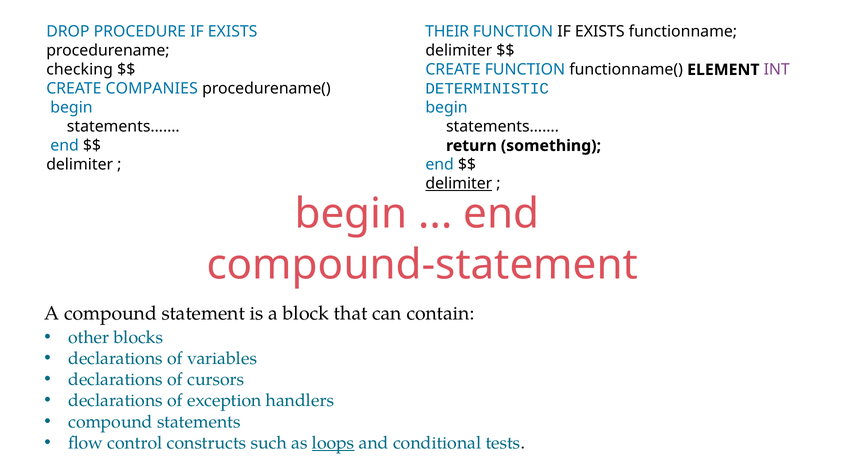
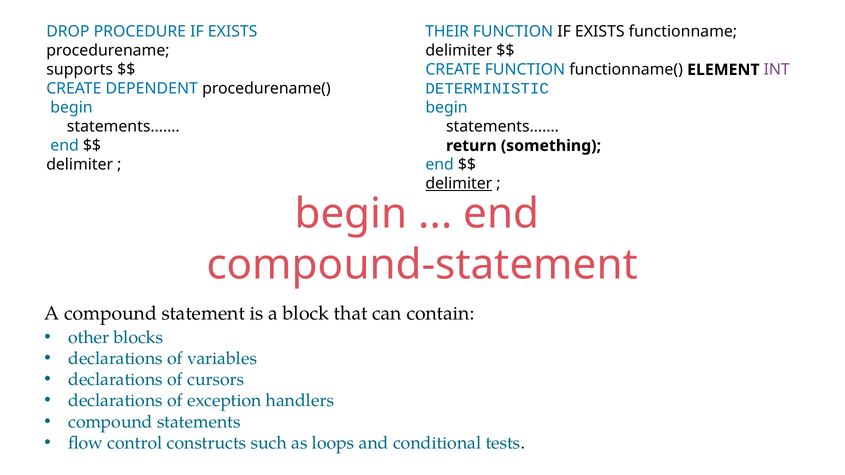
checking: checking -> supports
COMPANIES: COMPANIES -> DEPENDENT
loops underline: present -> none
